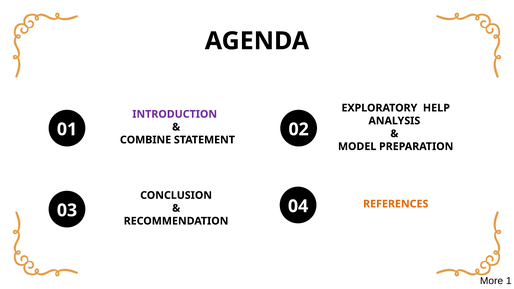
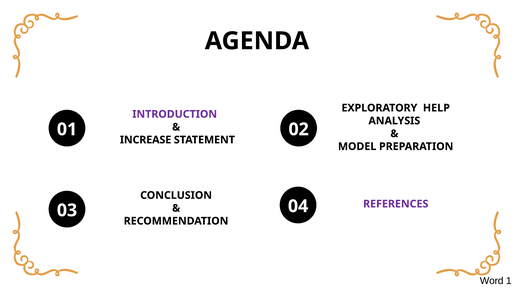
COMBINE: COMBINE -> INCREASE
REFERENCES colour: orange -> purple
More: More -> Word
